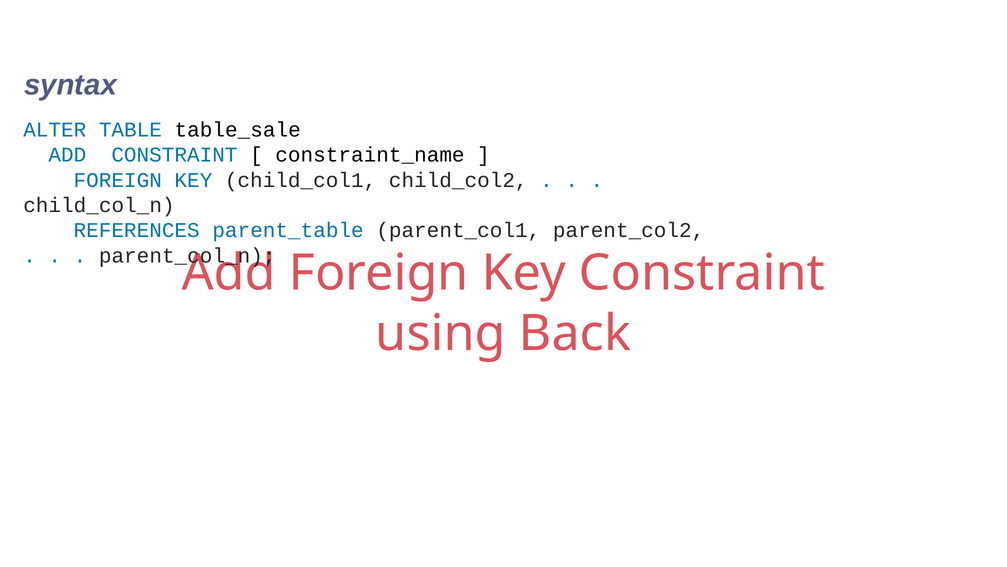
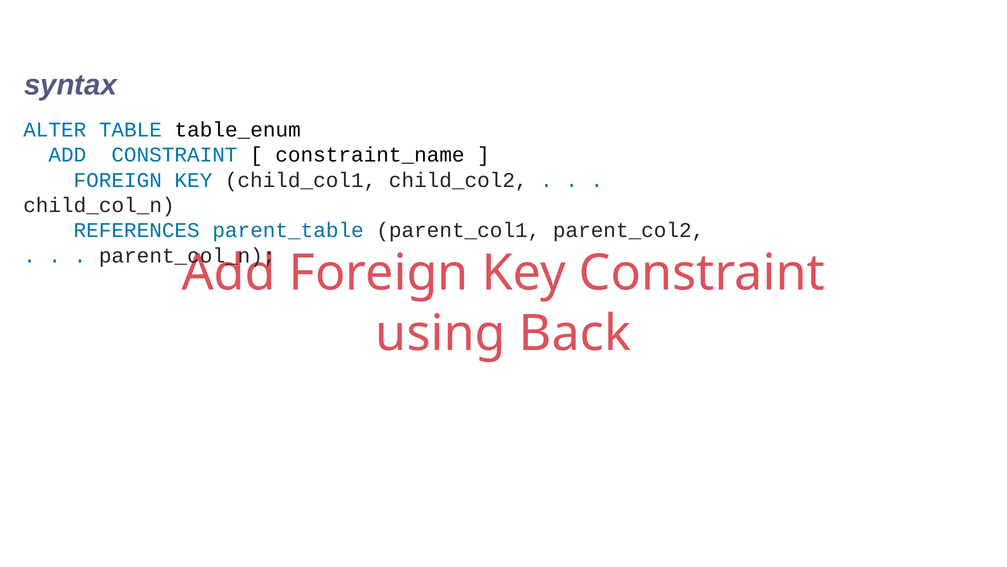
table_sale: table_sale -> table_enum
